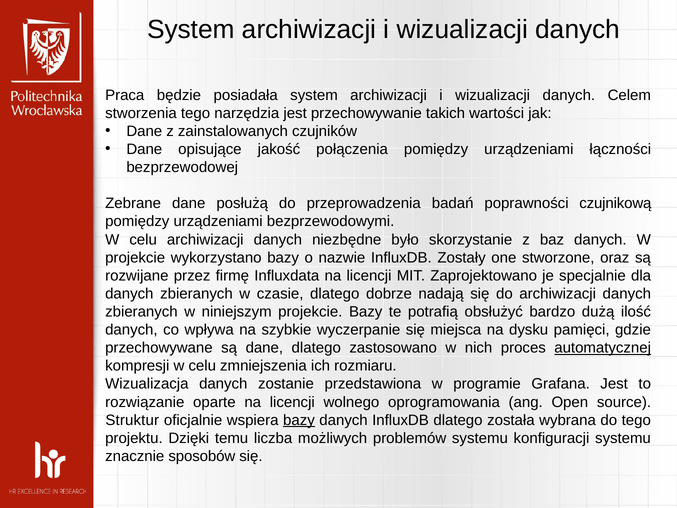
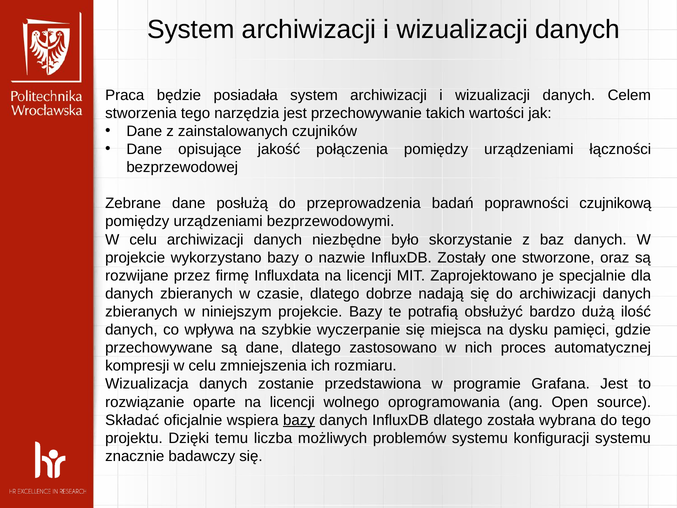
automatycznej underline: present -> none
Struktur: Struktur -> Składać
sposobów: sposobów -> badawczy
